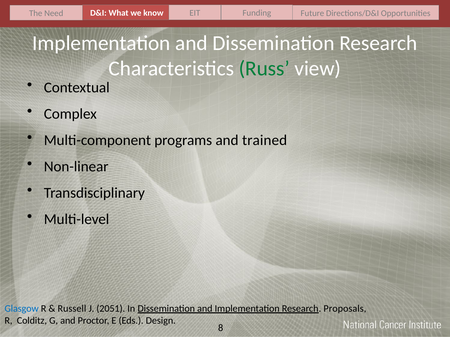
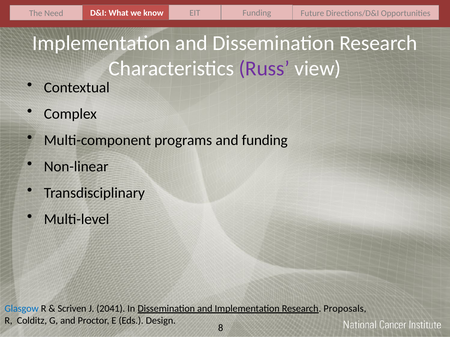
Russ colour: green -> purple
and trained: trained -> funding
Russell: Russell -> Scriven
2051: 2051 -> 2041
